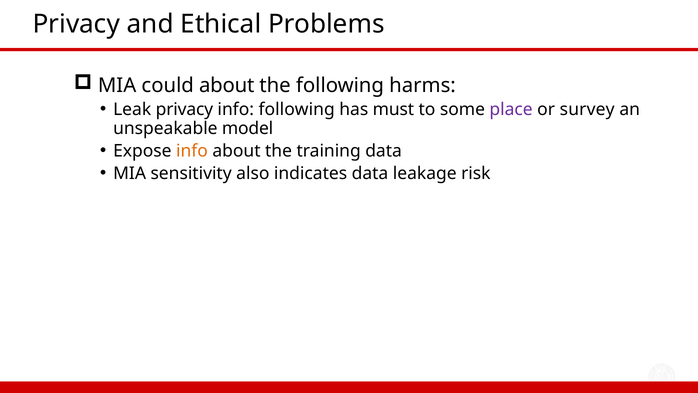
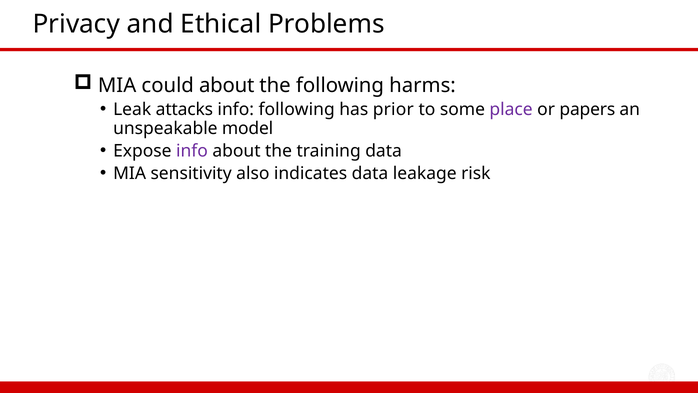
Leak privacy: privacy -> attacks
must: must -> prior
survey: survey -> papers
info at (192, 151) colour: orange -> purple
